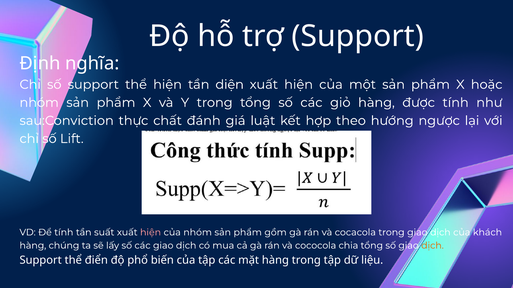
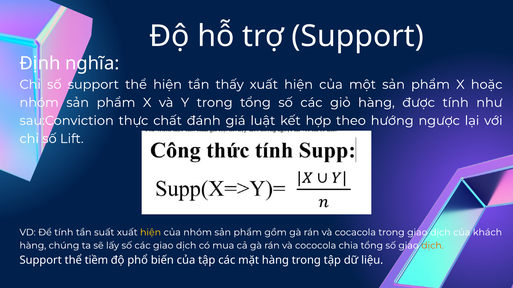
diện: diện -> thấy
hiện at (151, 233) colour: pink -> yellow
điển: điển -> tiềm
